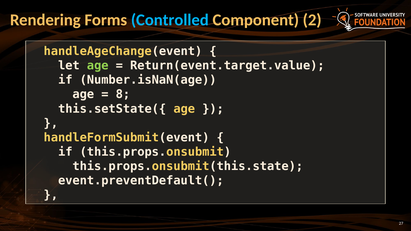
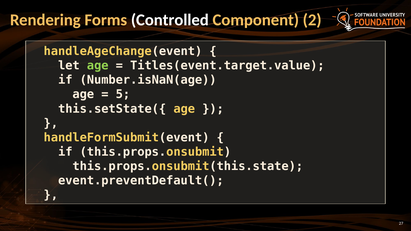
Controlled colour: light blue -> white
Return(event.target.value: Return(event.target.value -> Titles(event.target.value
8: 8 -> 5
